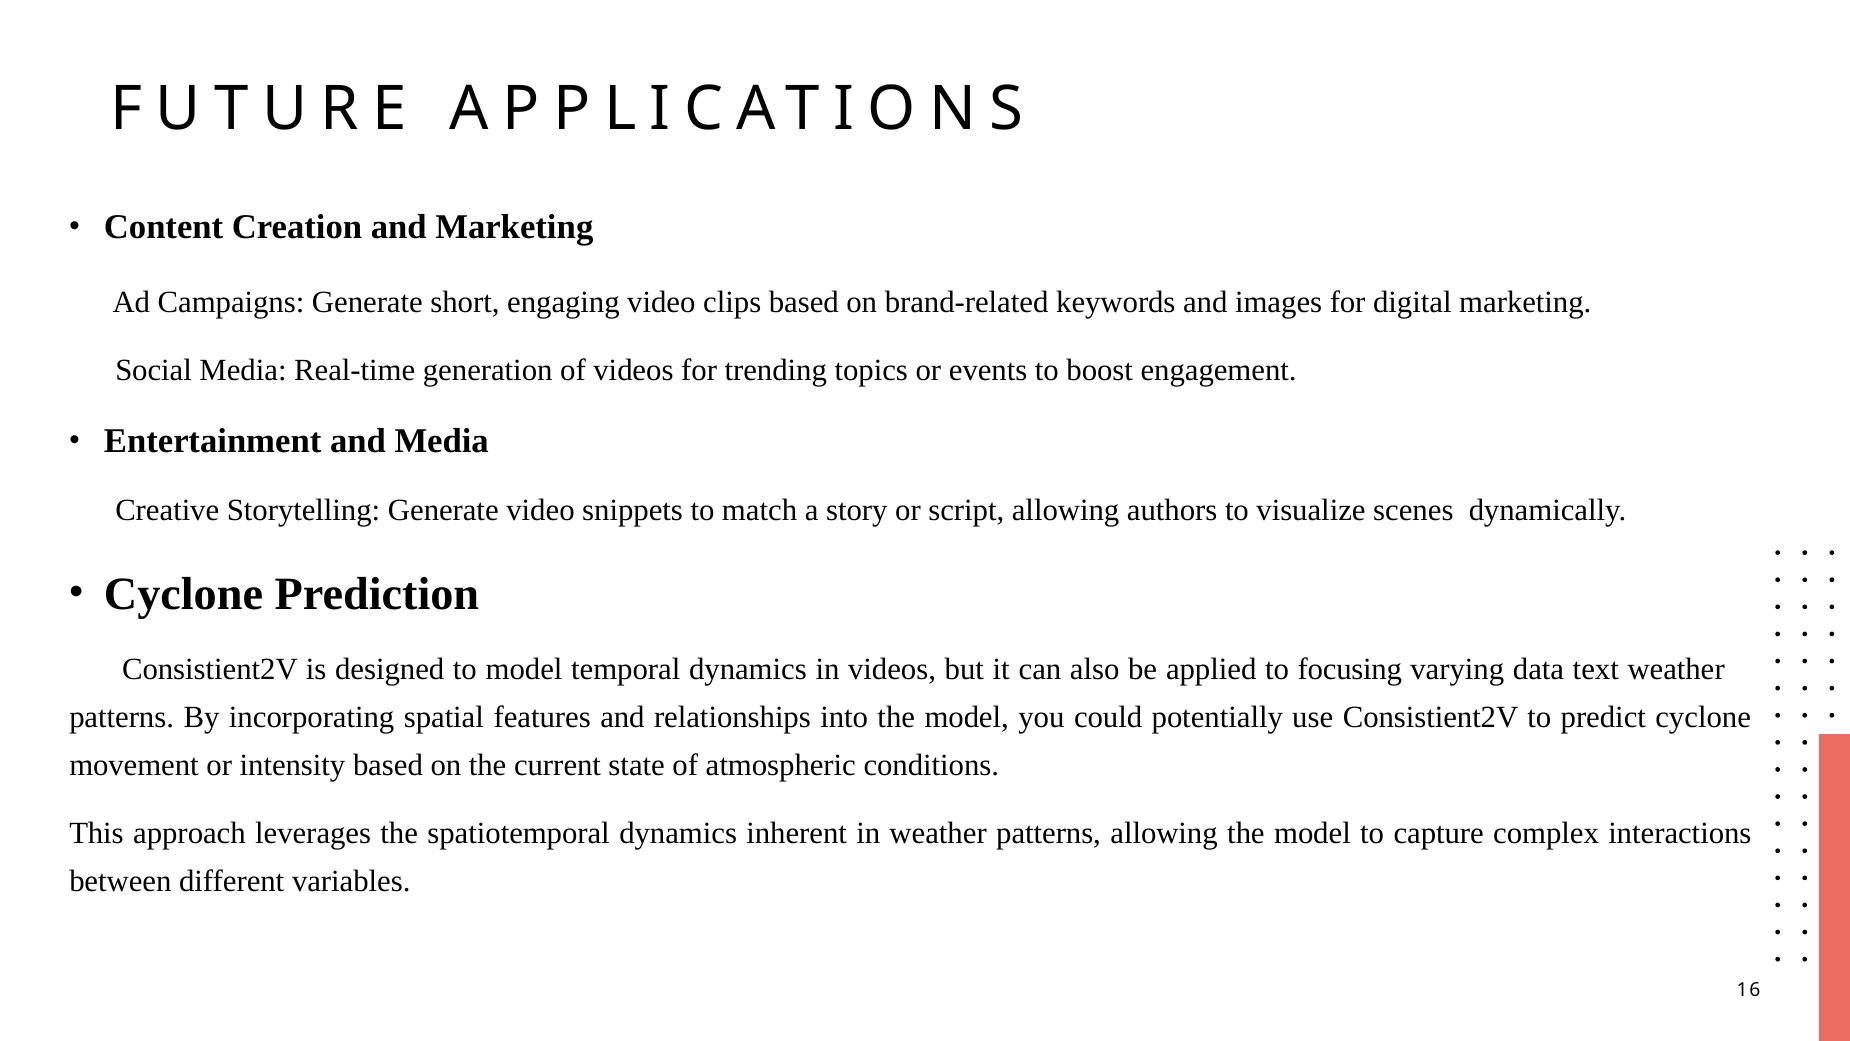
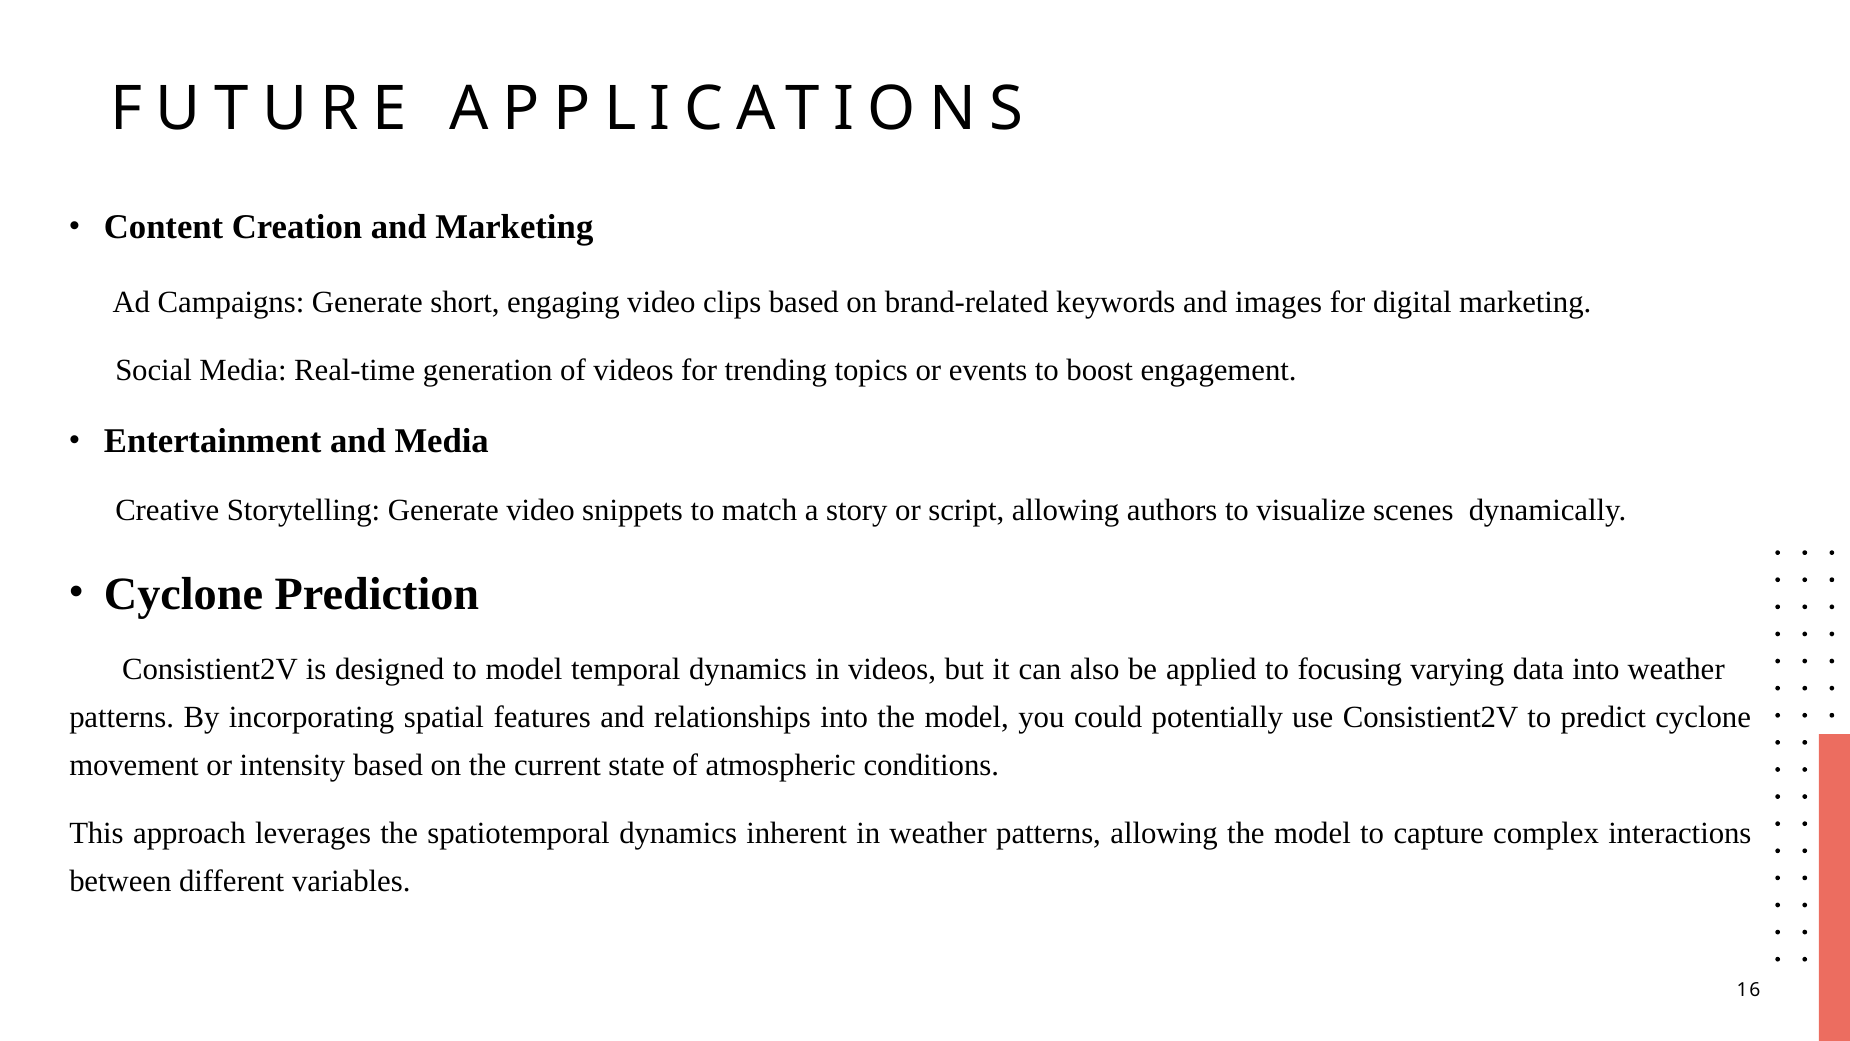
data text: text -> into
